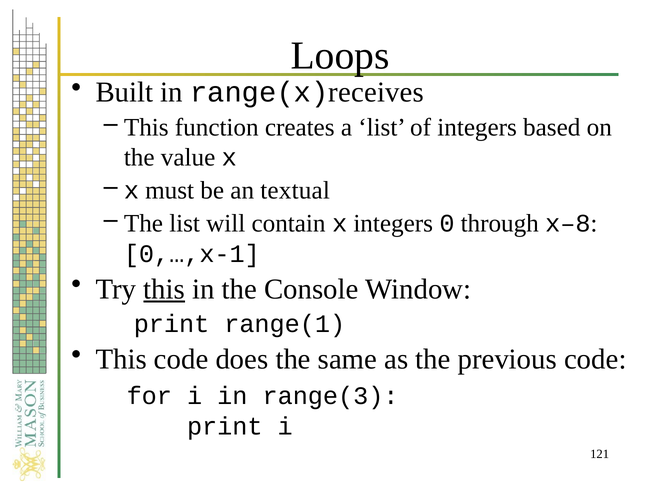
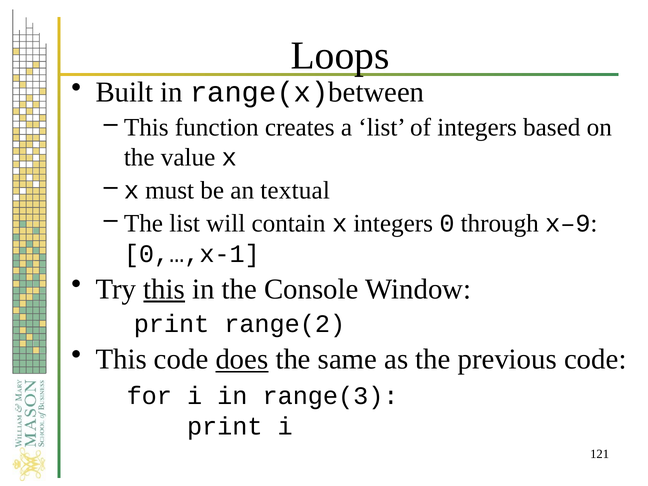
receives: receives -> between
x–8: x–8 -> x–9
range(1: range(1 -> range(2
does underline: none -> present
